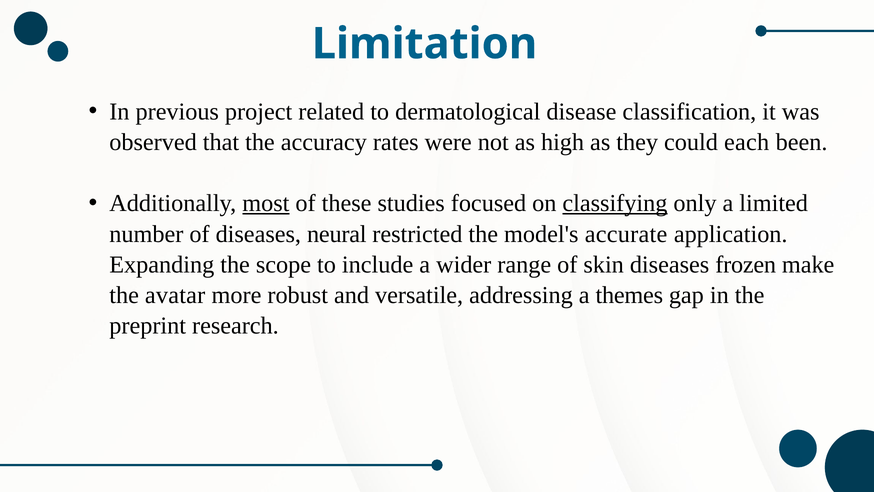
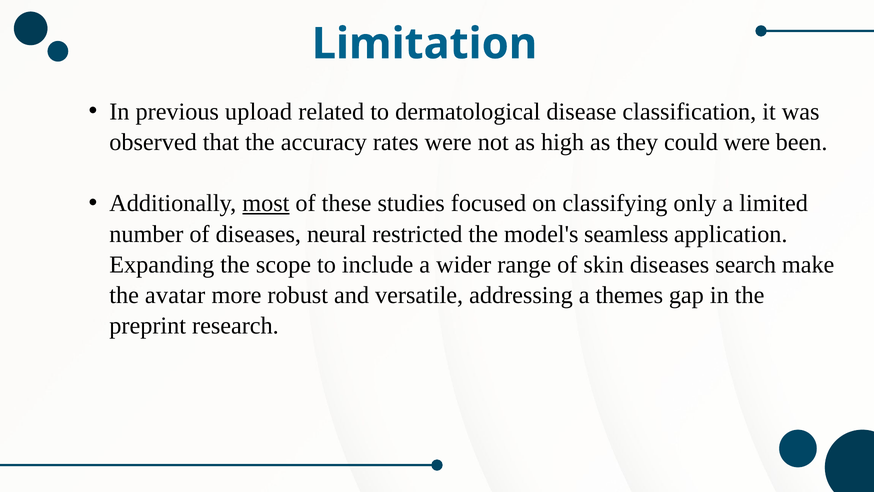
project: project -> upload
could each: each -> were
classifying underline: present -> none
accurate: accurate -> seamless
frozen: frozen -> search
